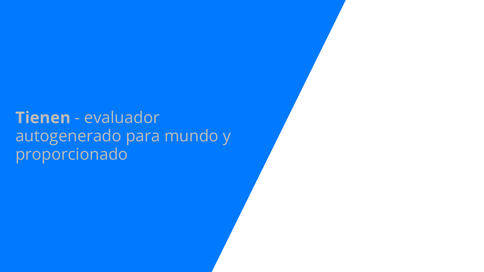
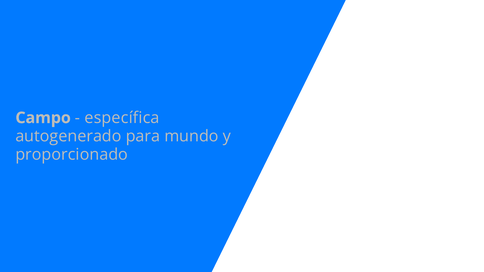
Tienen: Tienen -> Campo
evaluador: evaluador -> específica
